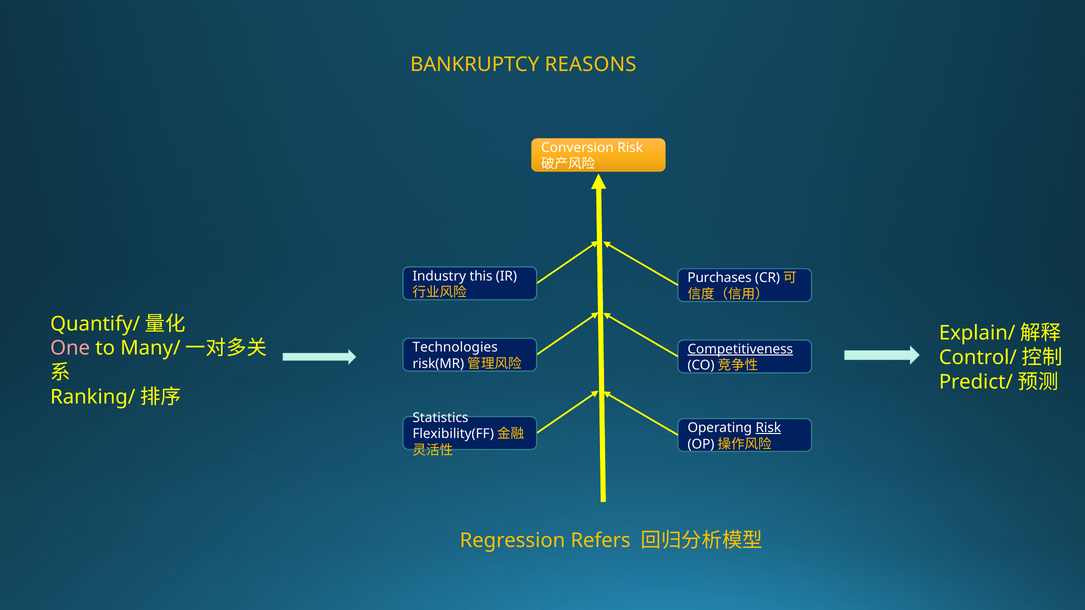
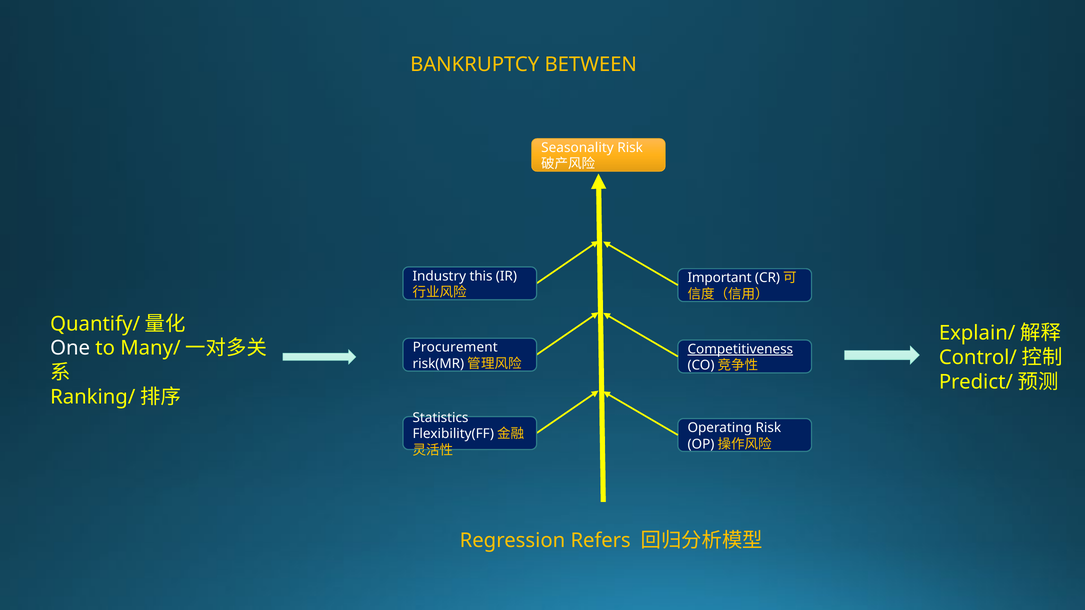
REASONS: REASONS -> BETWEEN
Conversion: Conversion -> Seasonality
Purchases: Purchases -> Important
One colour: pink -> white
Technologies: Technologies -> Procurement
Risk at (768, 428) underline: present -> none
